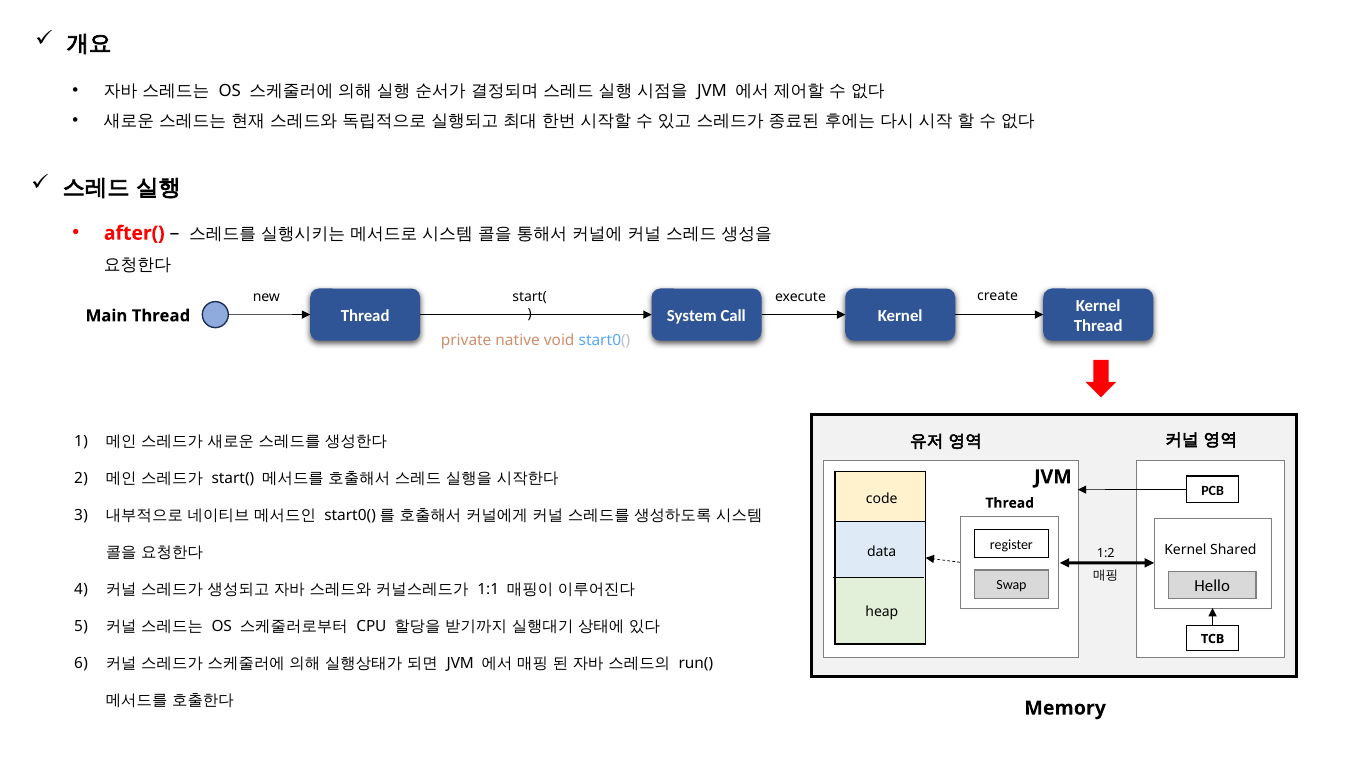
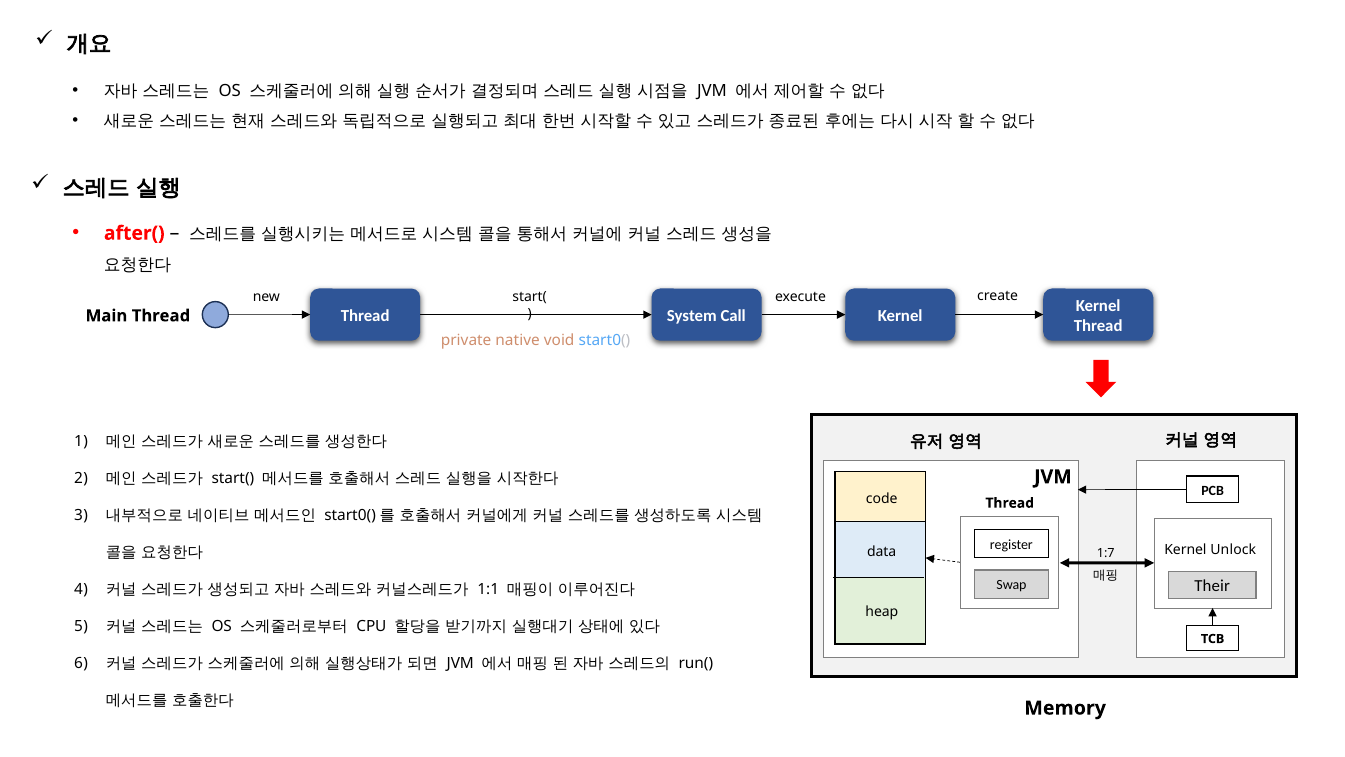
Shared: Shared -> Unlock
1:2: 1:2 -> 1:7
Hello: Hello -> Their
